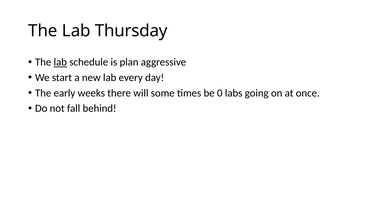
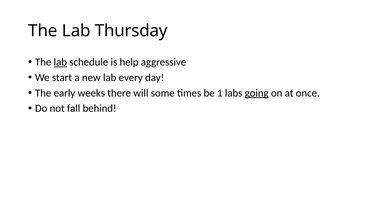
plan: plan -> help
0: 0 -> 1
going underline: none -> present
